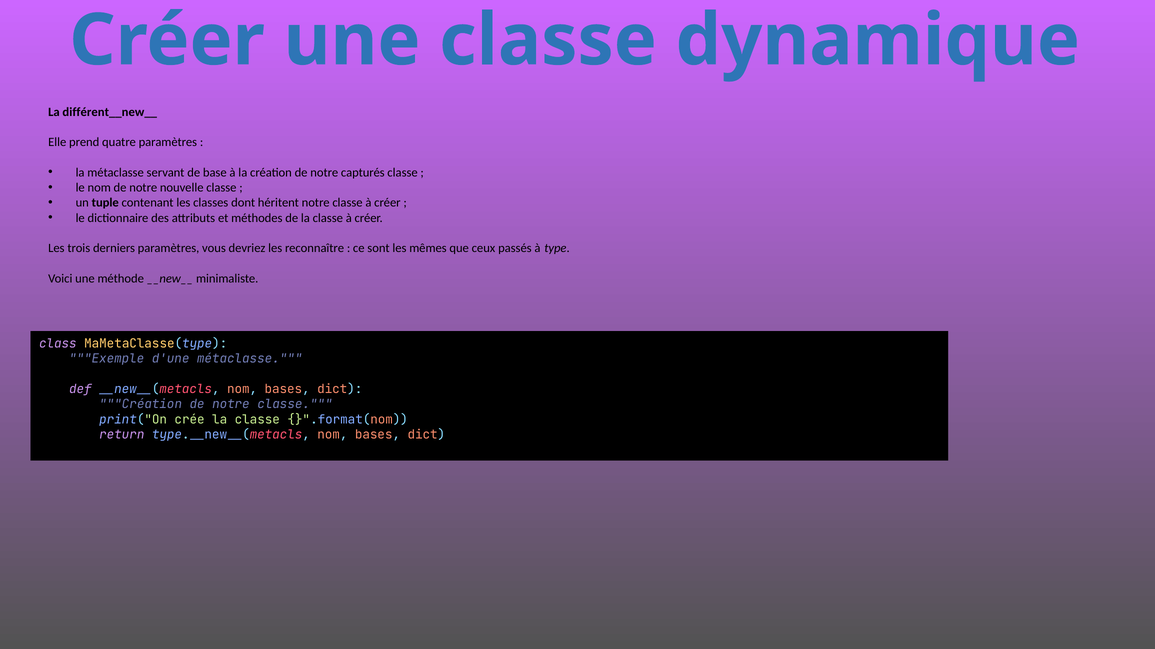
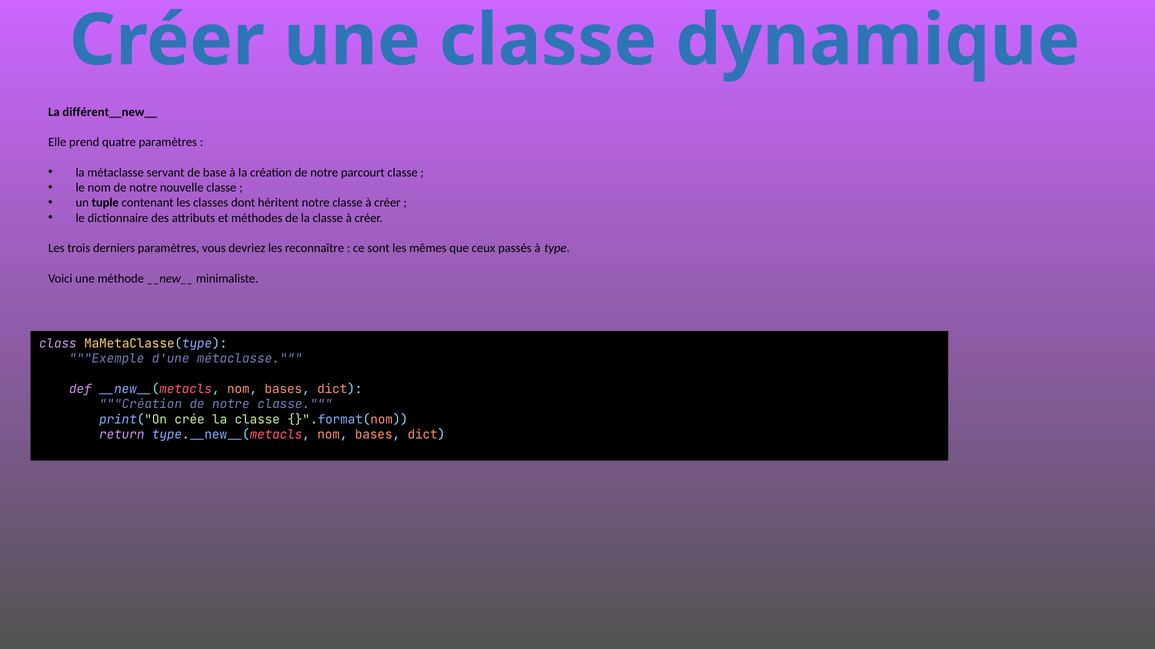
capturés: capturés -> parcourt
